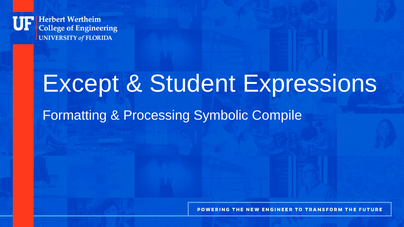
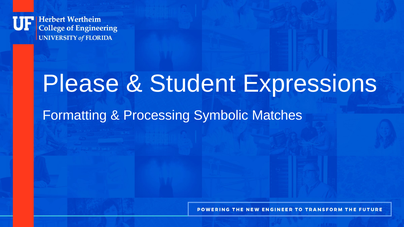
Except: Except -> Please
Compile: Compile -> Matches
